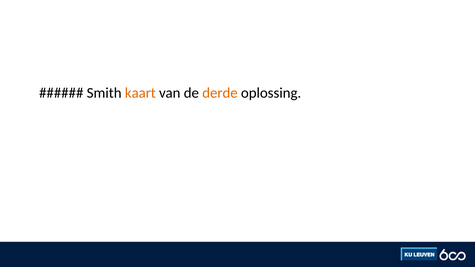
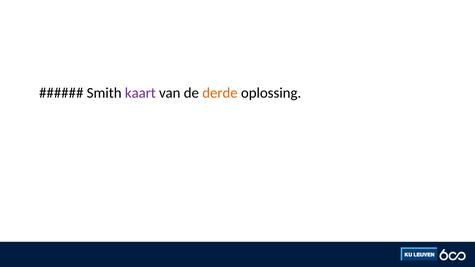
kaart colour: orange -> purple
